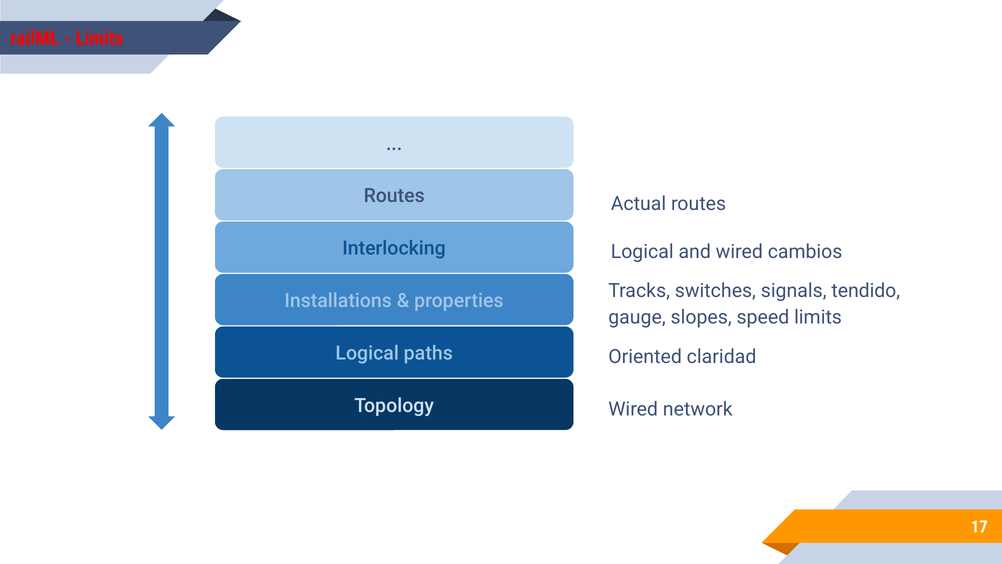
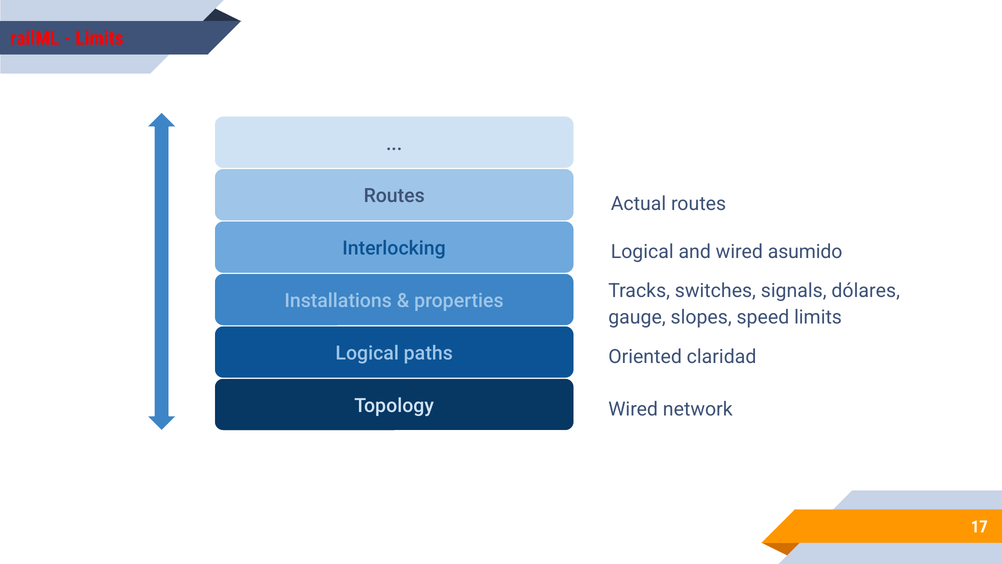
cambios: cambios -> asumido
tendido: tendido -> dólares
